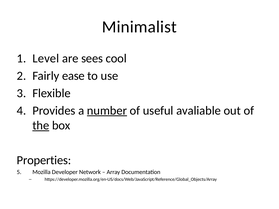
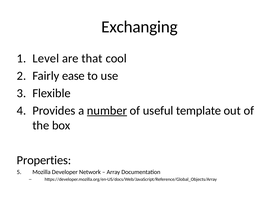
Minimalist: Minimalist -> Exchanging
sees: sees -> that
avaliable: avaliable -> template
the underline: present -> none
